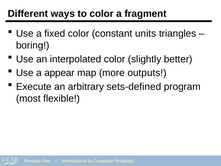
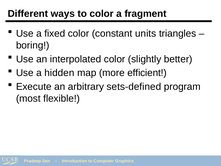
appear: appear -> hidden
outputs: outputs -> efficient
